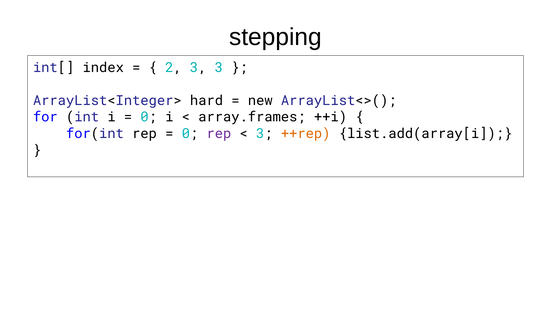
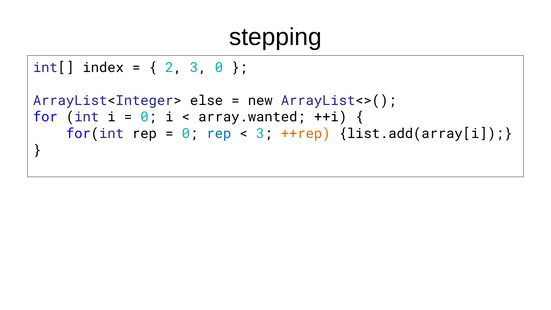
3 3: 3 -> 0
hard: hard -> else
array.frames: array.frames -> array.wanted
rep at (219, 134) colour: purple -> blue
